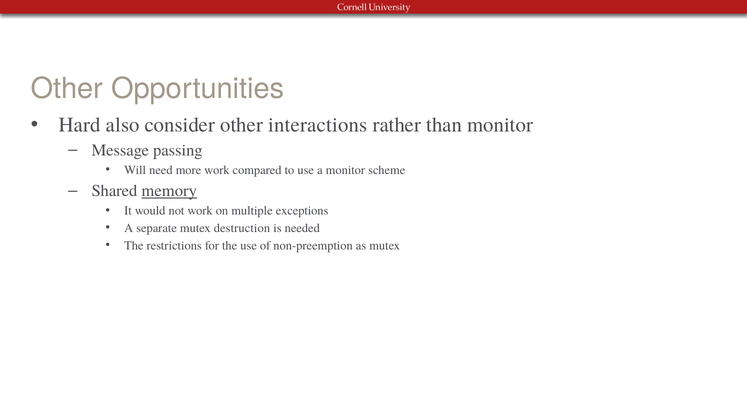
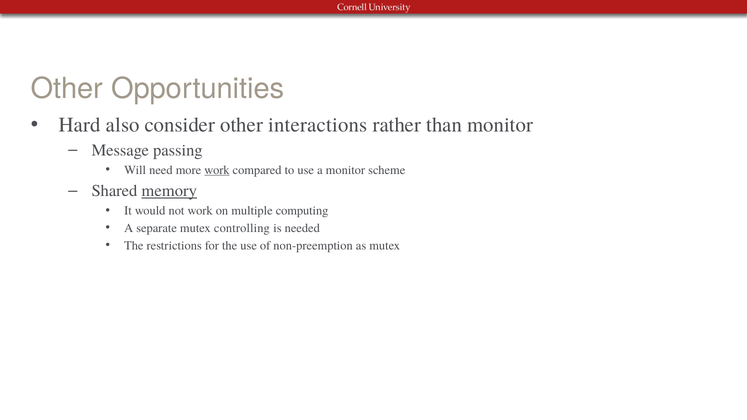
work at (217, 170) underline: none -> present
exceptions: exceptions -> computing
destruction: destruction -> controlling
